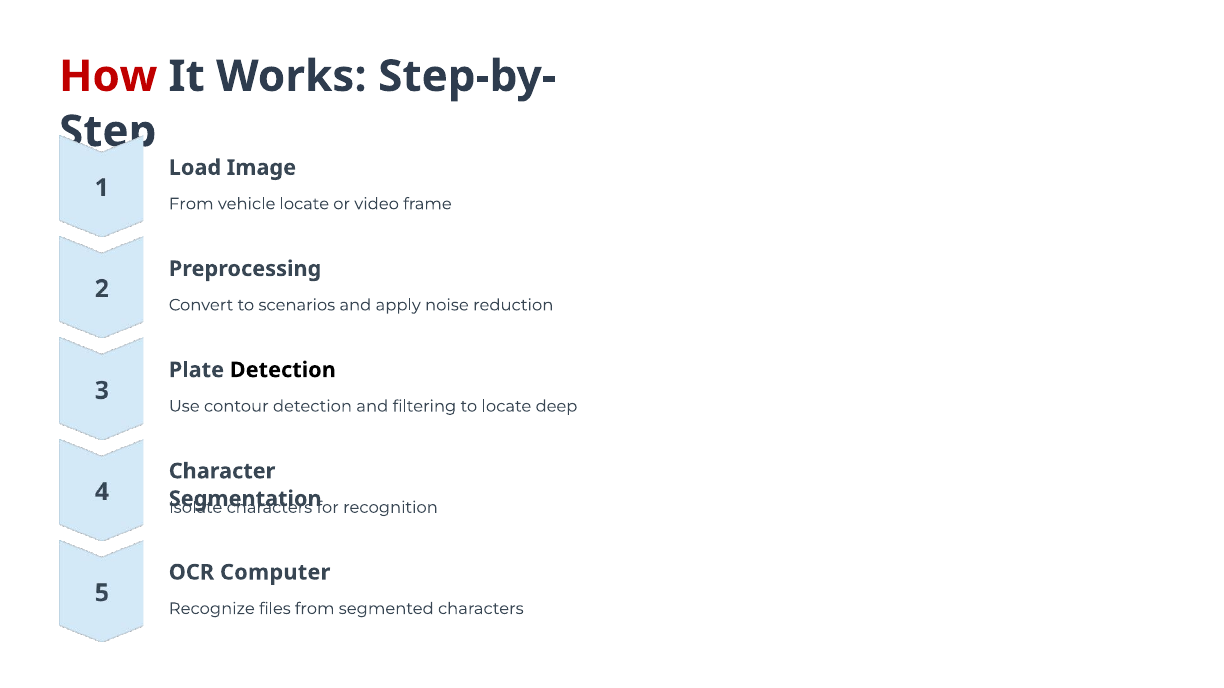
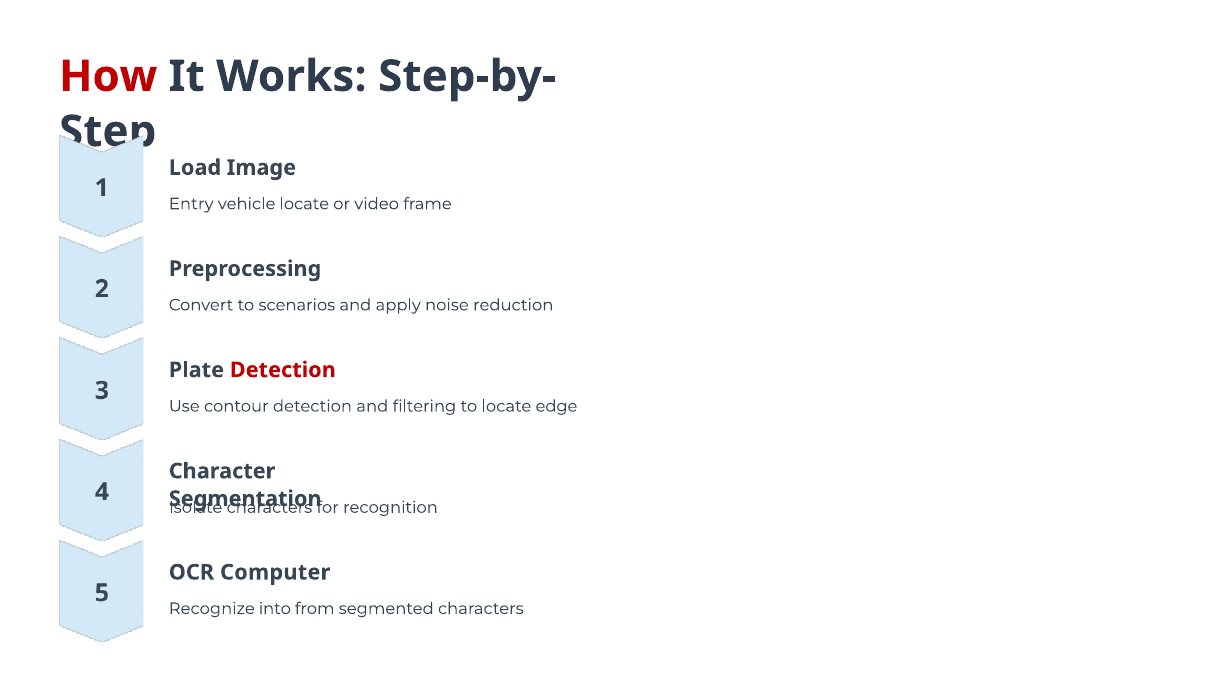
From at (191, 204): From -> Entry
Detection at (283, 370) colour: black -> red
deep: deep -> edge
files: files -> into
